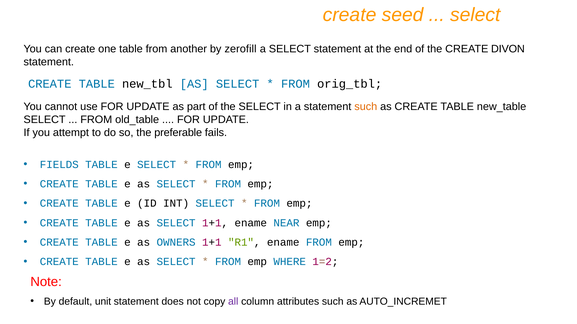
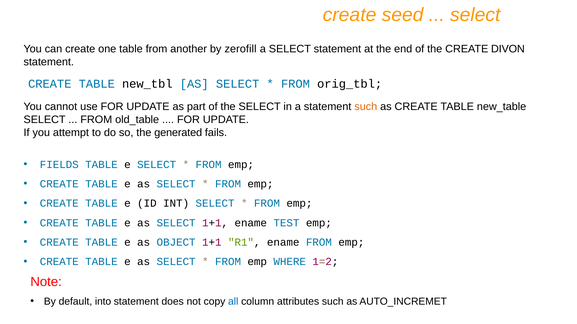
preferable: preferable -> generated
NEAR: NEAR -> TEST
OWNERS: OWNERS -> OBJECT
unit: unit -> into
all colour: purple -> blue
